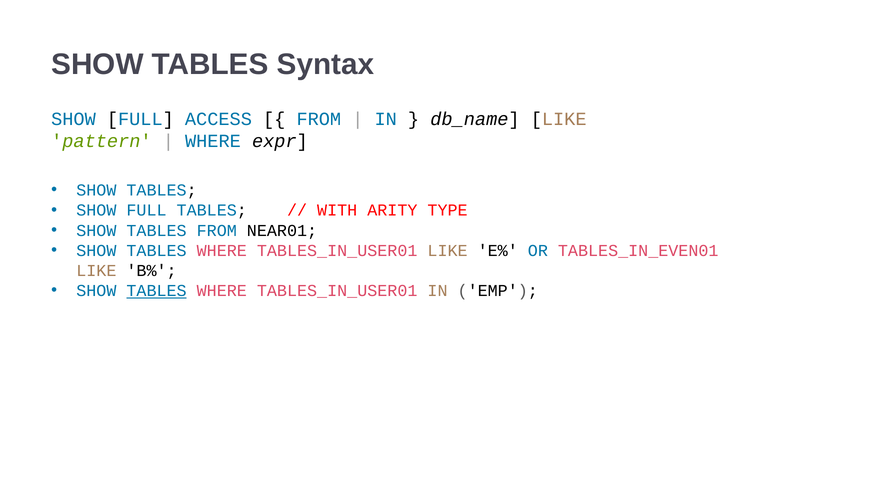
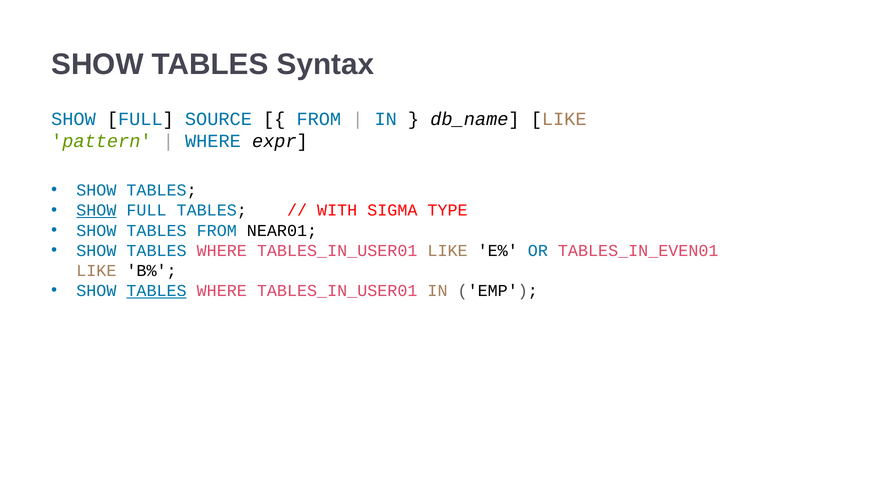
ACCESS: ACCESS -> SOURCE
SHOW at (96, 210) underline: none -> present
ARITY: ARITY -> SIGMA
